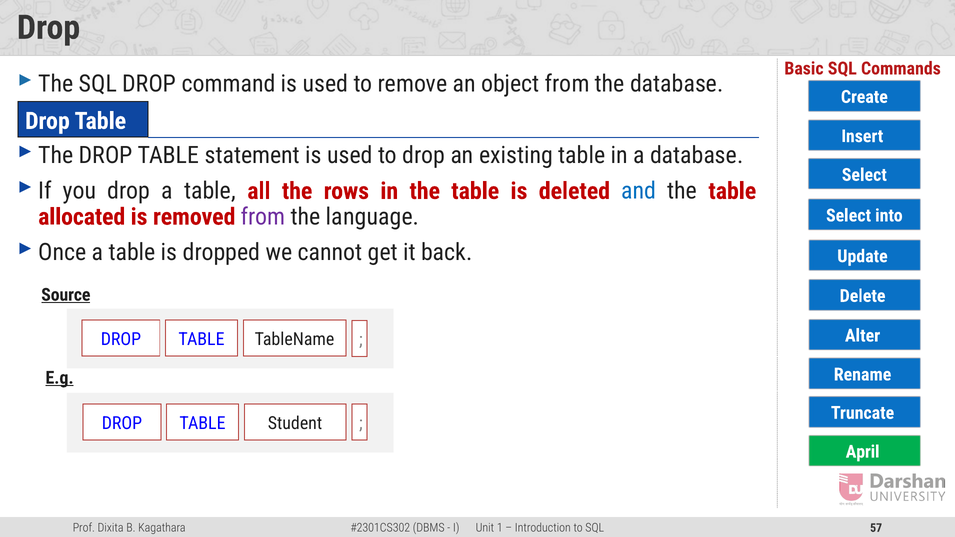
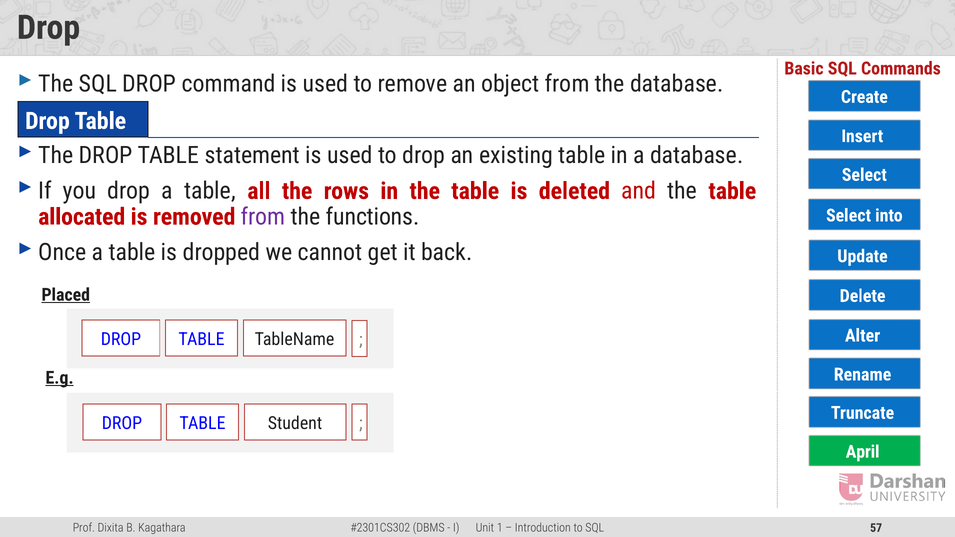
and colour: blue -> red
language: language -> functions
Source: Source -> Placed
